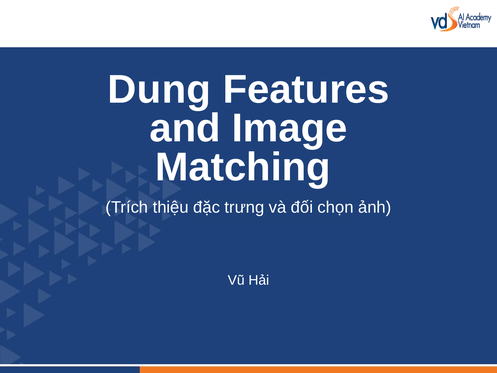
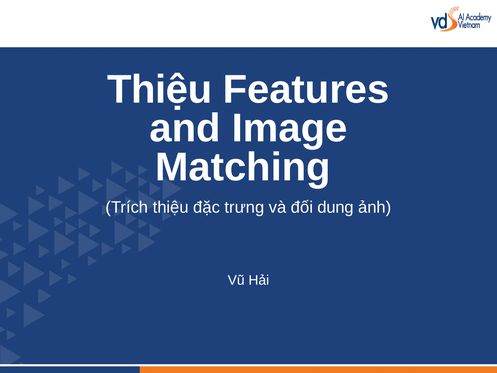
Dung at (159, 89): Dung -> Thiệu
chọn: chọn -> dung
